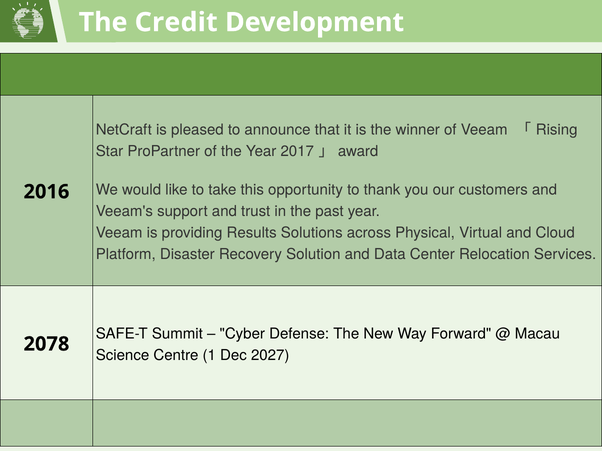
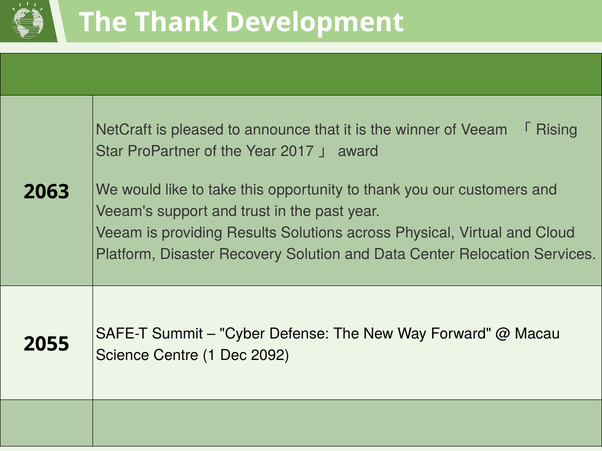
The Credit: Credit -> Thank
2016: 2016 -> 2063
2078: 2078 -> 2055
2027: 2027 -> 2092
